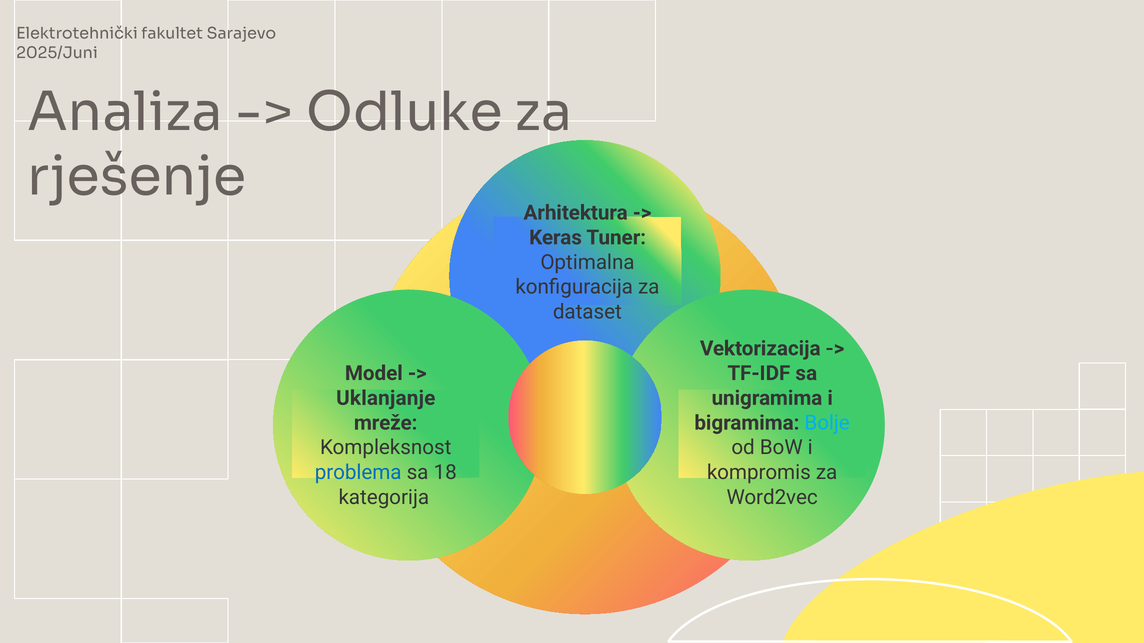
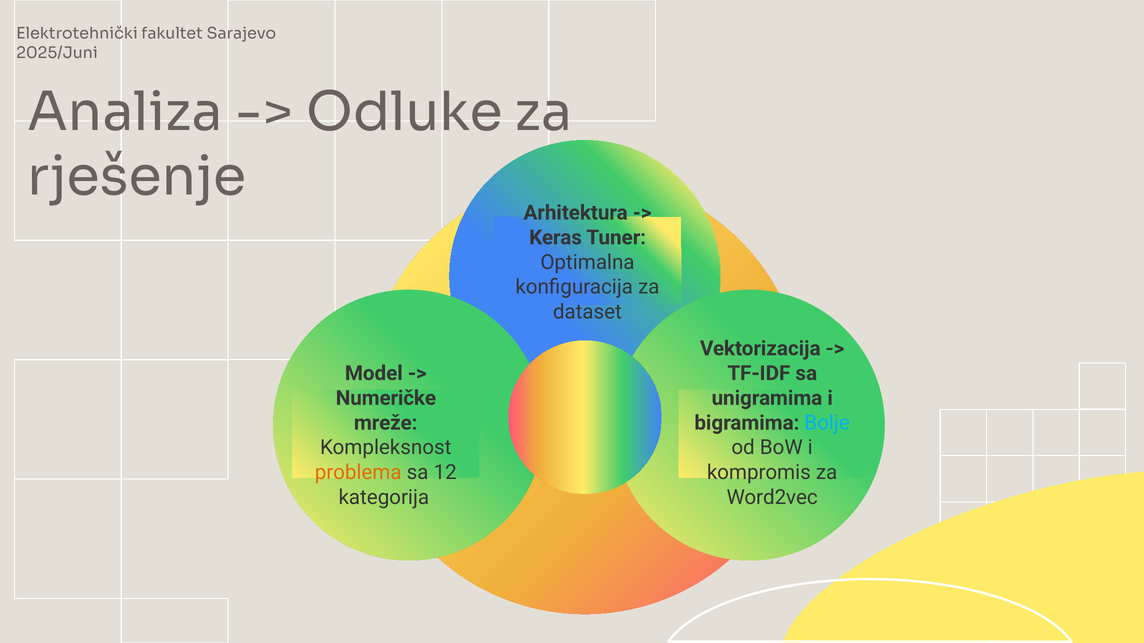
Uklanjanje: Uklanjanje -> Numeričke
problema colour: blue -> orange
18: 18 -> 12
